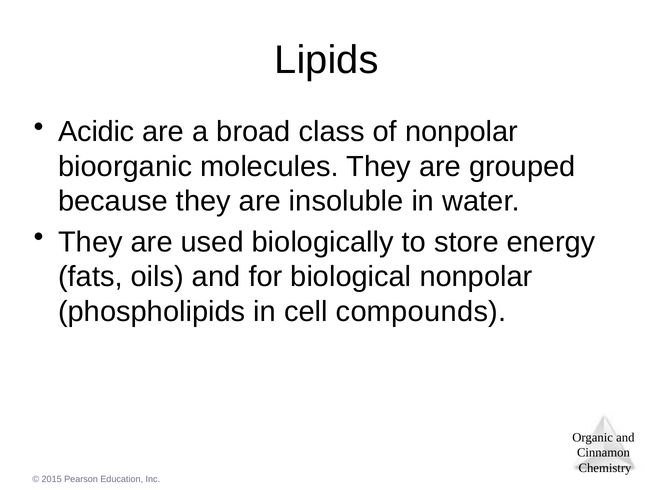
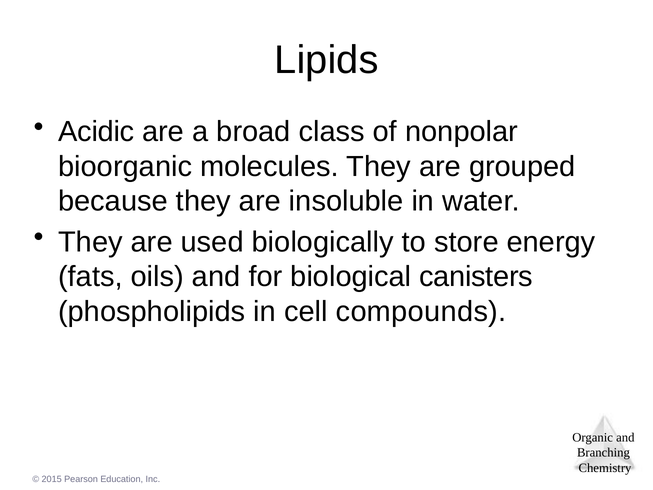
biological nonpolar: nonpolar -> canisters
Cinnamon: Cinnamon -> Branching
